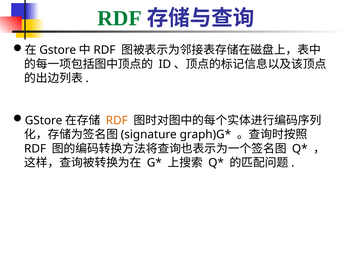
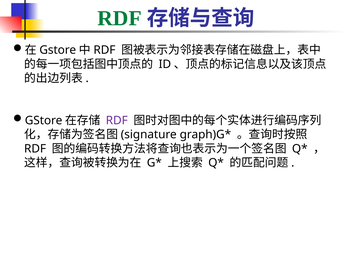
RDF at (117, 121) colour: orange -> purple
